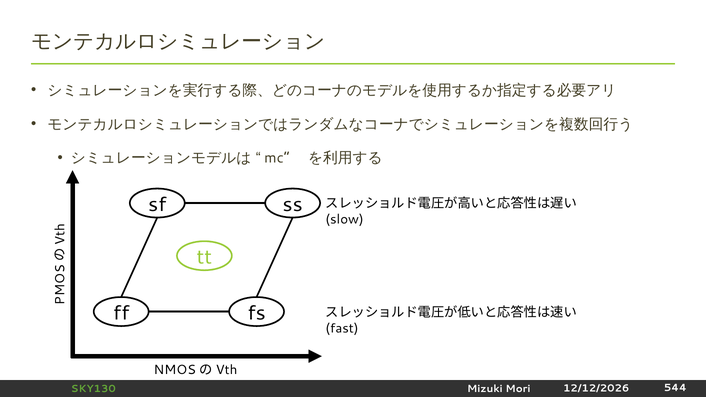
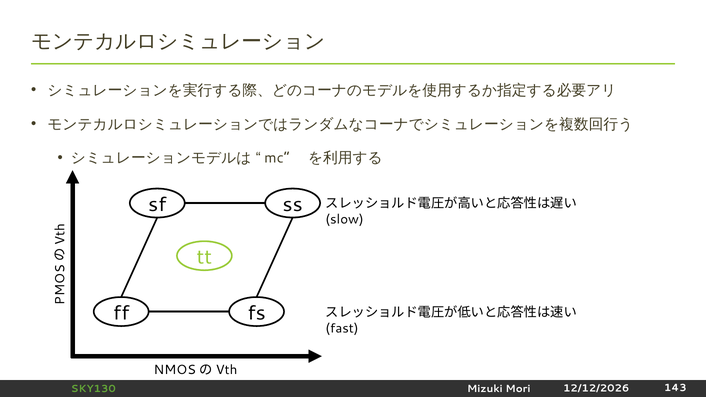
544: 544 -> 143
